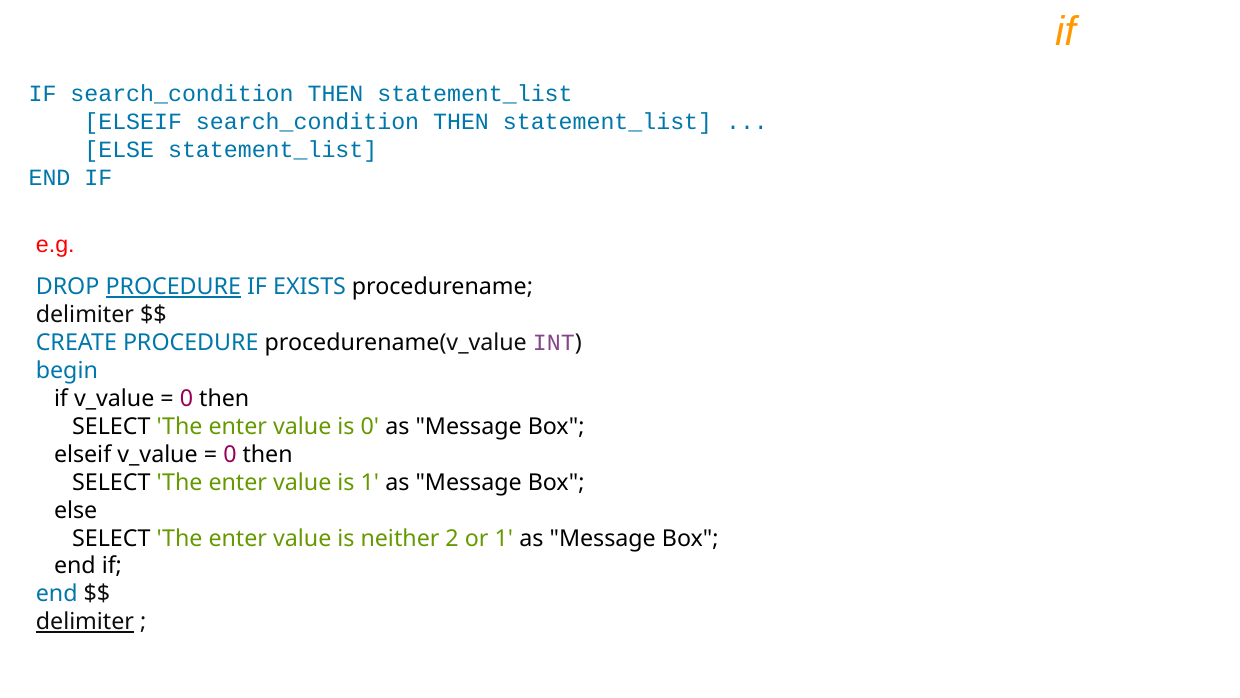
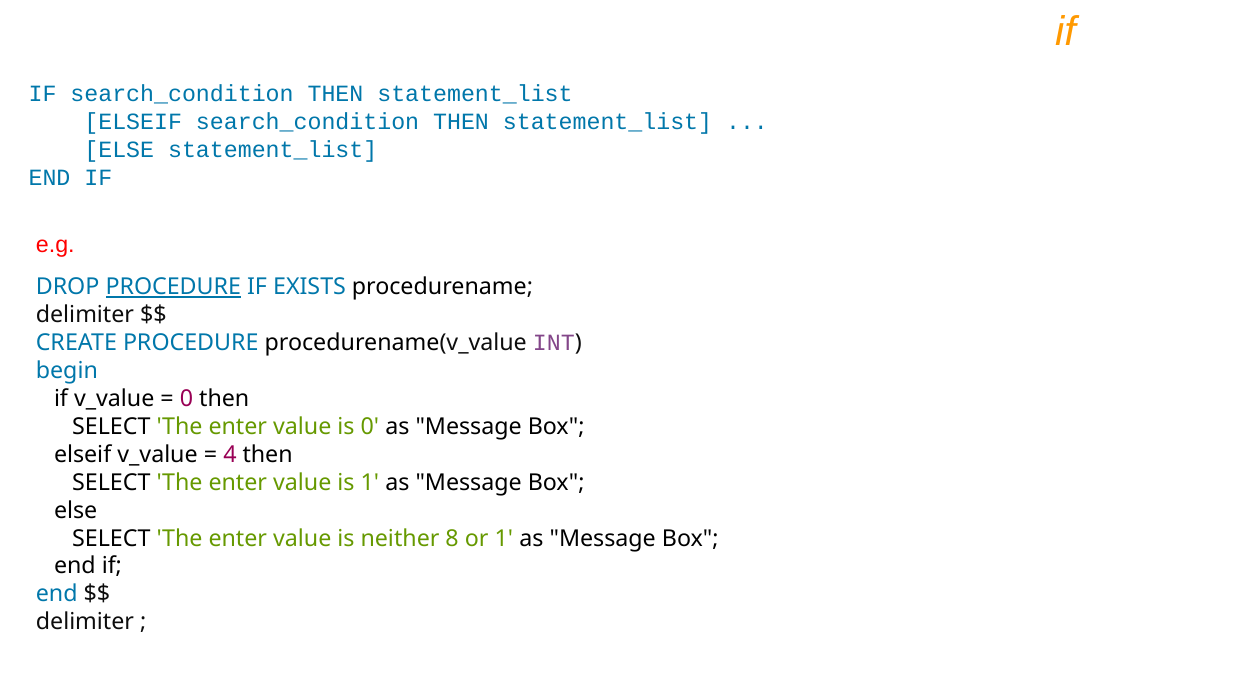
0 at (230, 454): 0 -> 4
2: 2 -> 8
delimiter at (85, 622) underline: present -> none
